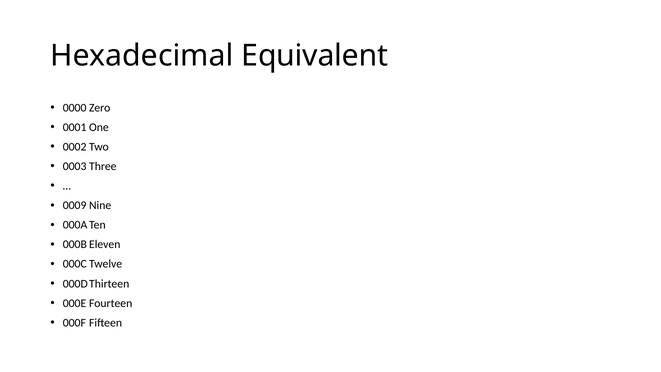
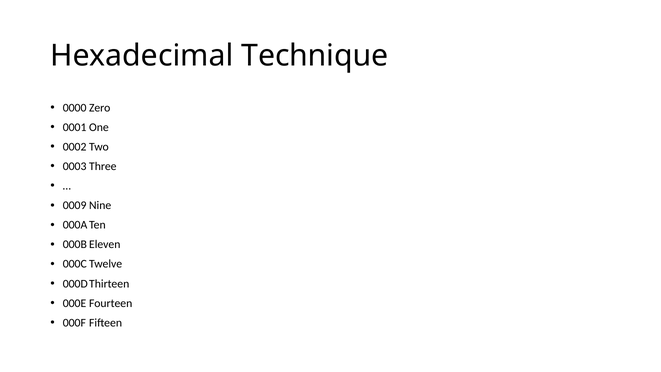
Equivalent: Equivalent -> Technique
